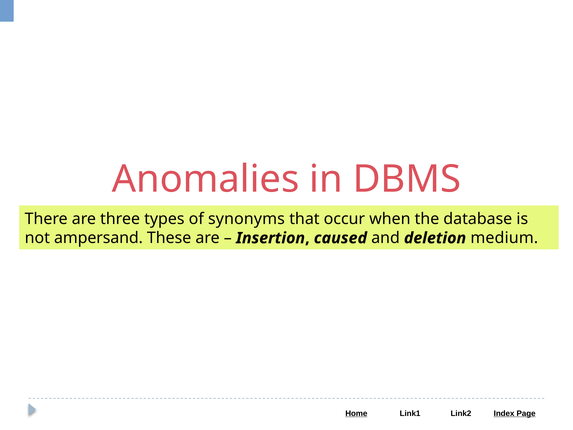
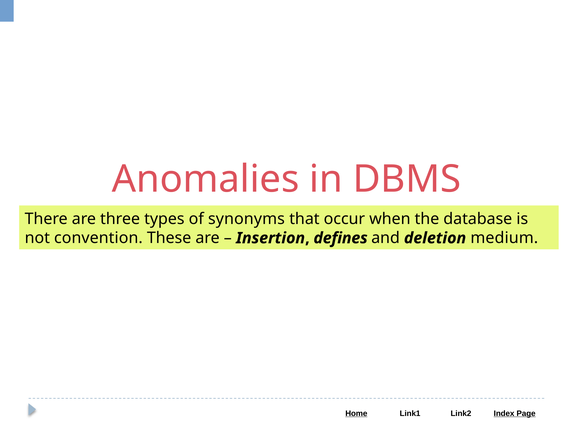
ampersand: ampersand -> convention
caused: caused -> defines
